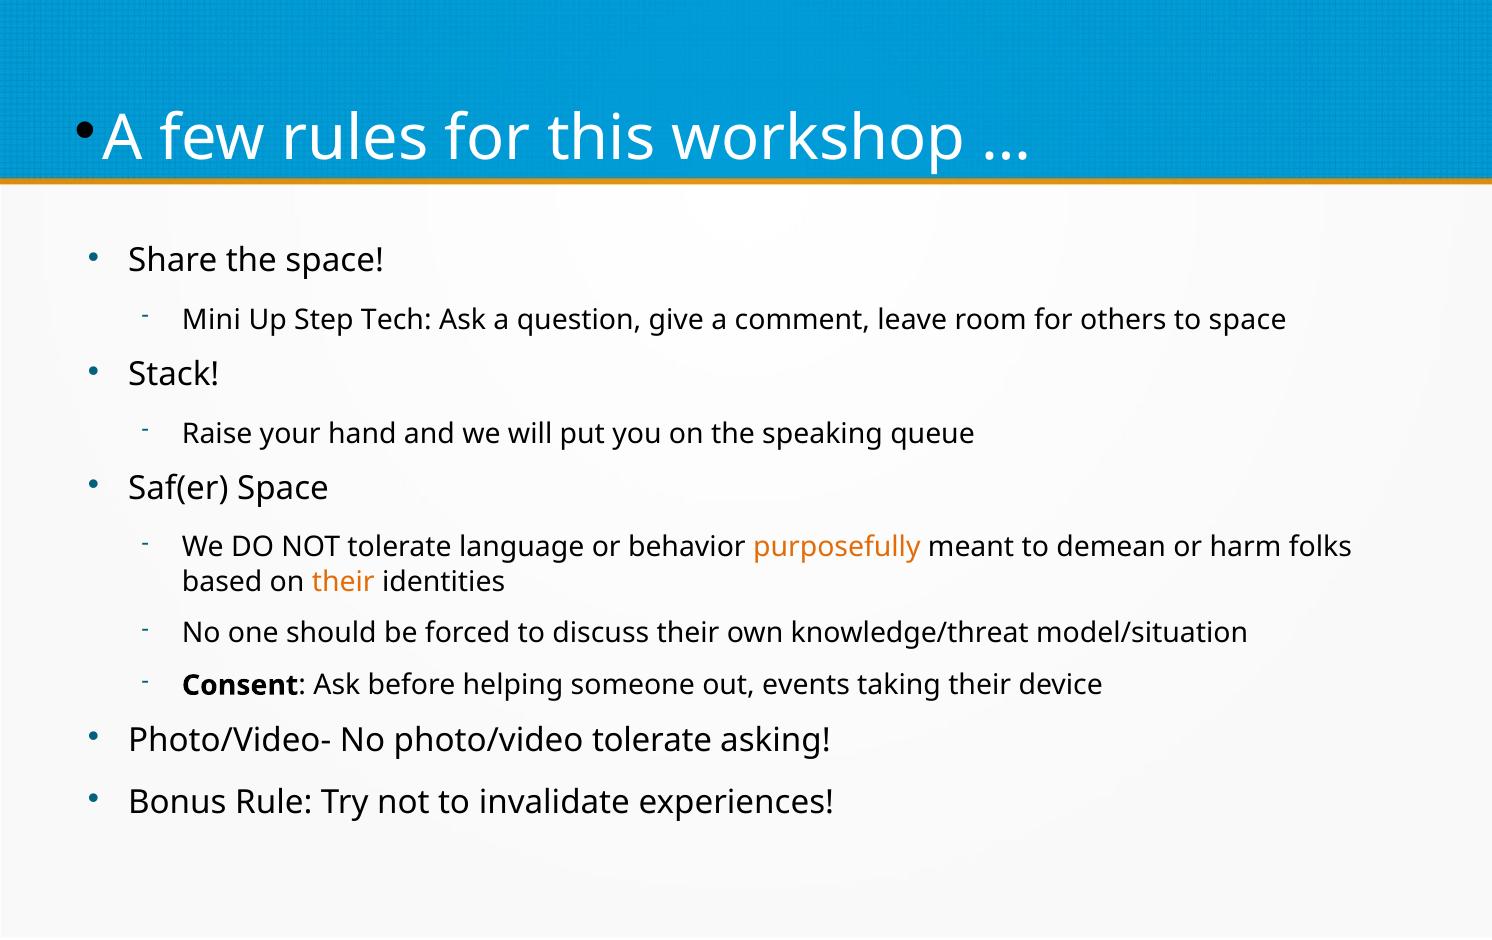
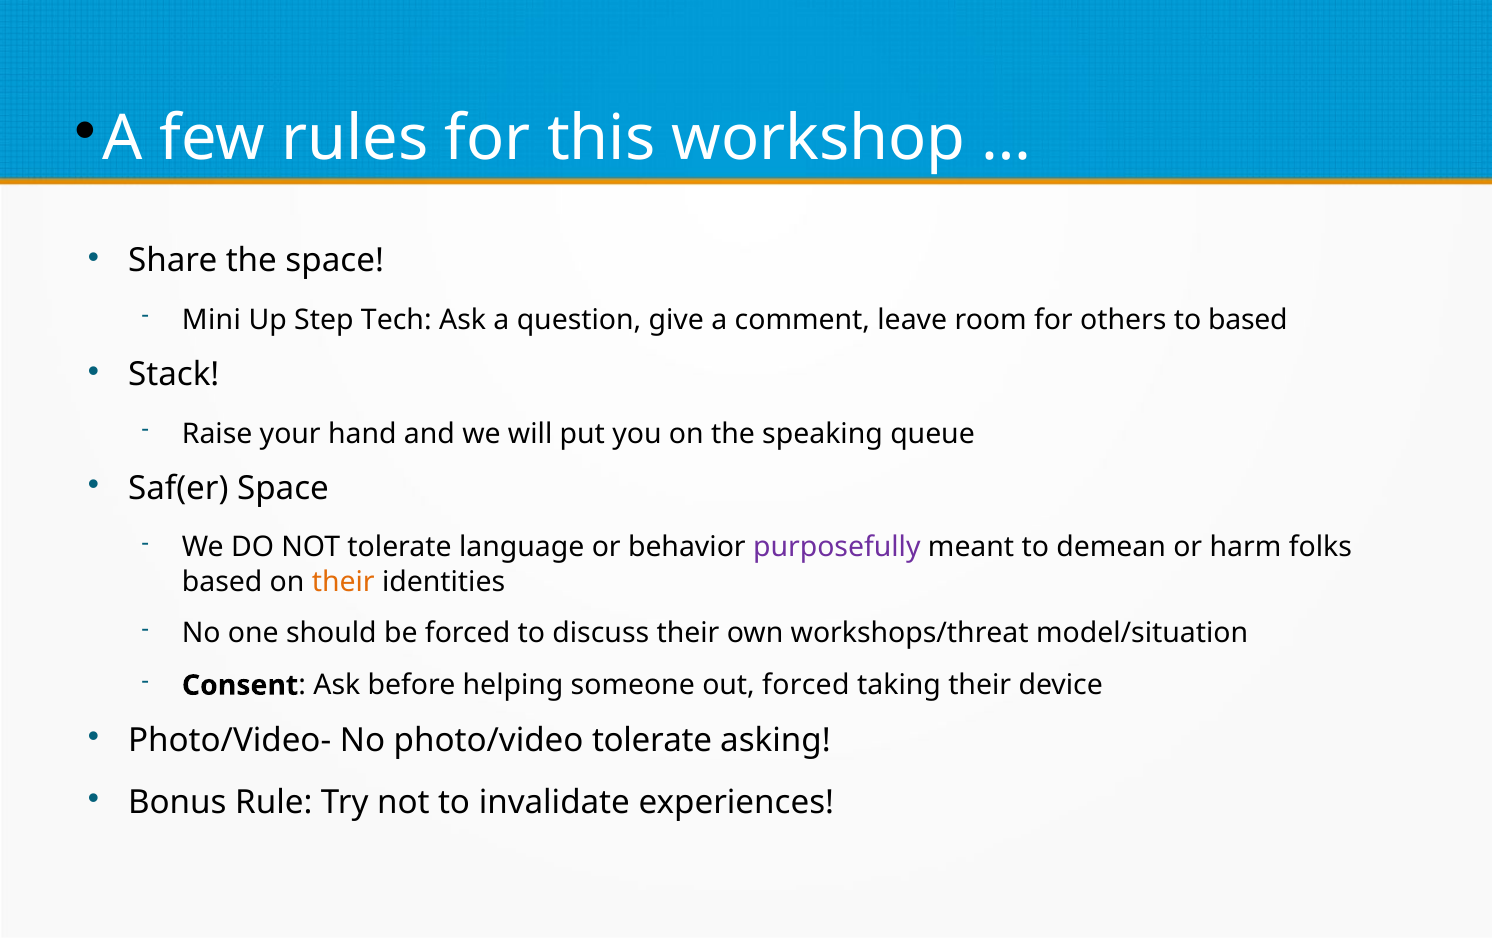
to space: space -> based
purposefully colour: orange -> purple
knowledge/threat: knowledge/threat -> workshops/threat
out events: events -> forced
